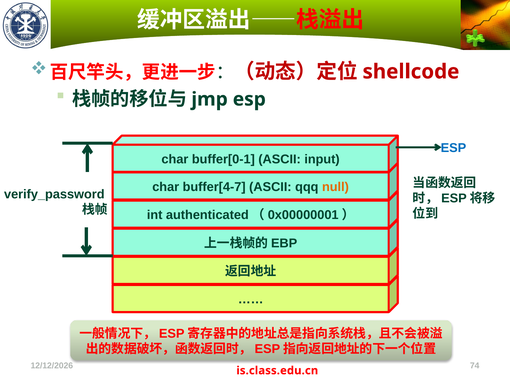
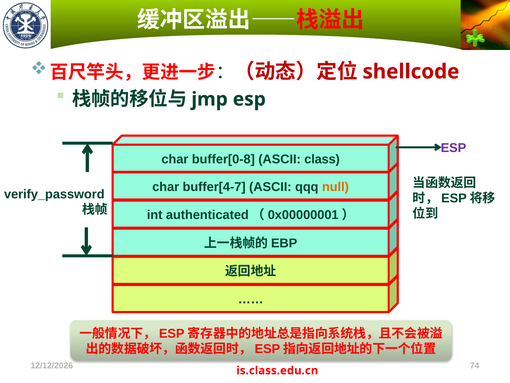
ESP at (453, 148) colour: blue -> purple
buffer[0-1: buffer[0-1 -> buffer[0-8
input: input -> class
